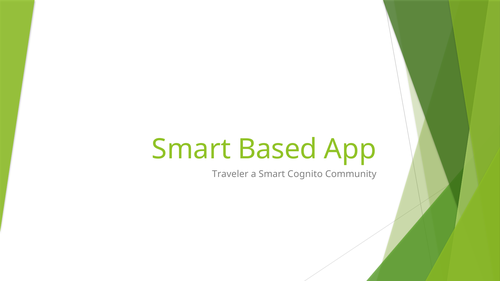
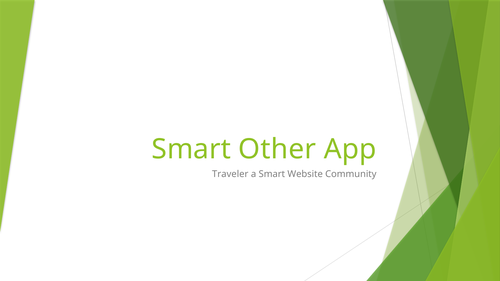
Based: Based -> Other
Cognito: Cognito -> Website
